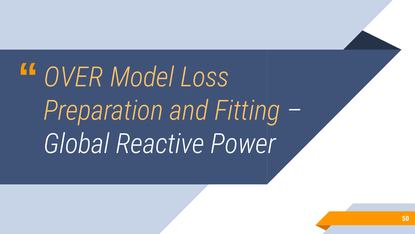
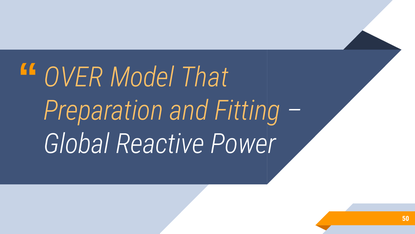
Loss: Loss -> That
